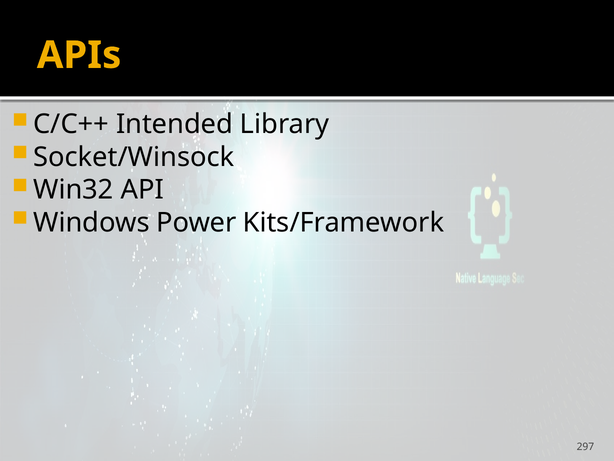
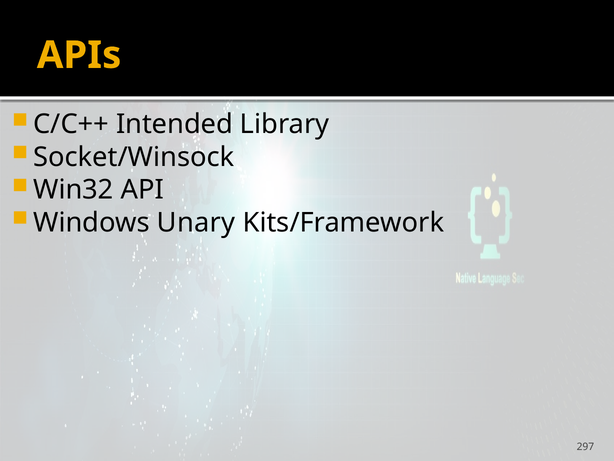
Power: Power -> Unary
